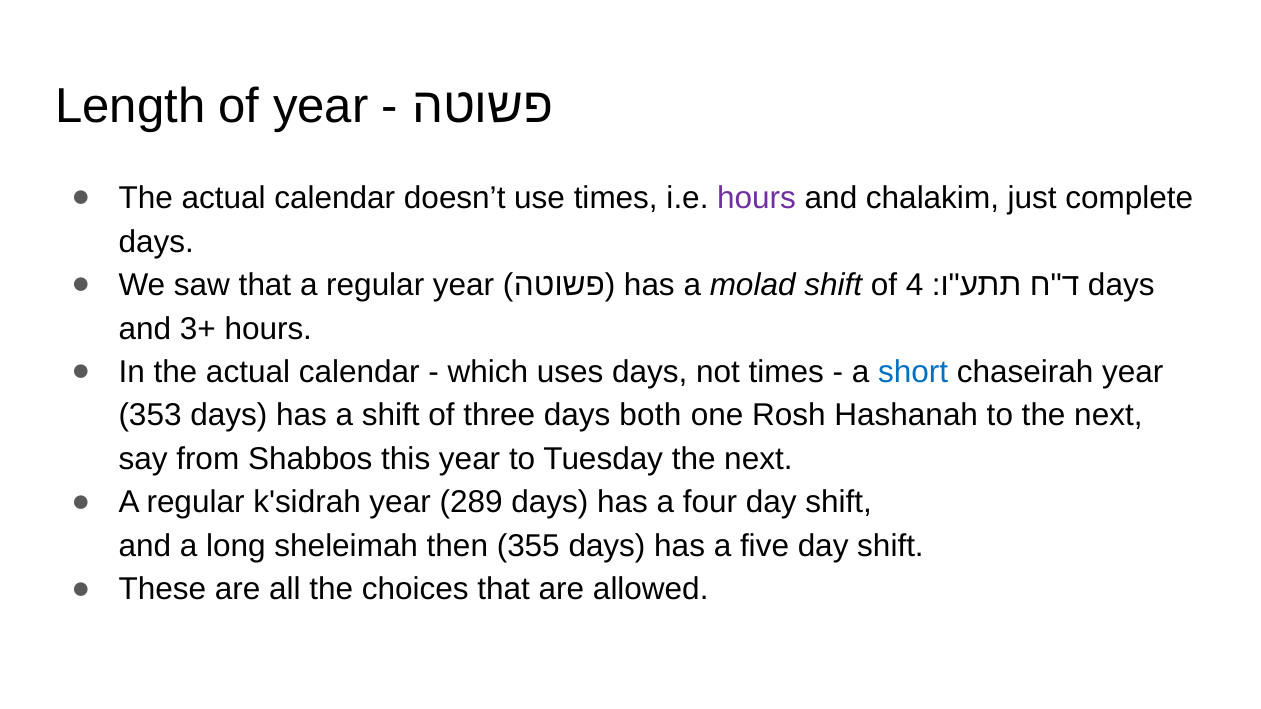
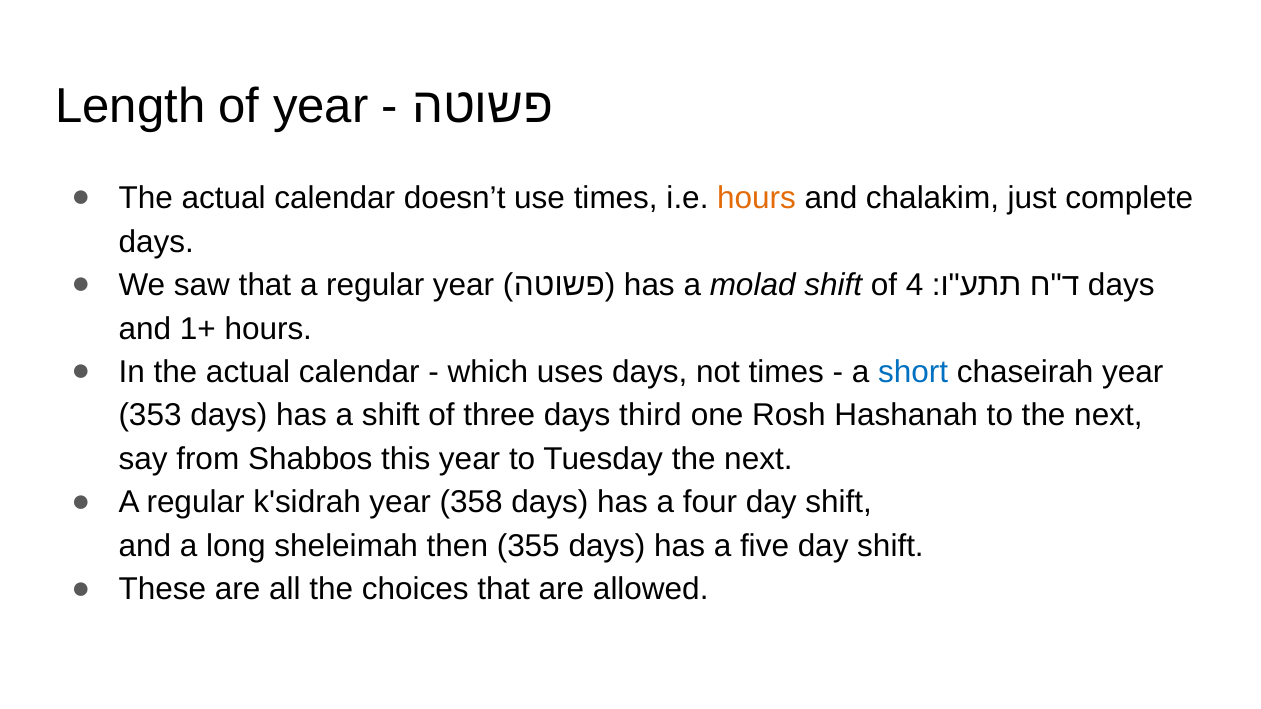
hours at (757, 198) colour: purple -> orange
3+: 3+ -> 1+
both: both -> third
289: 289 -> 358
